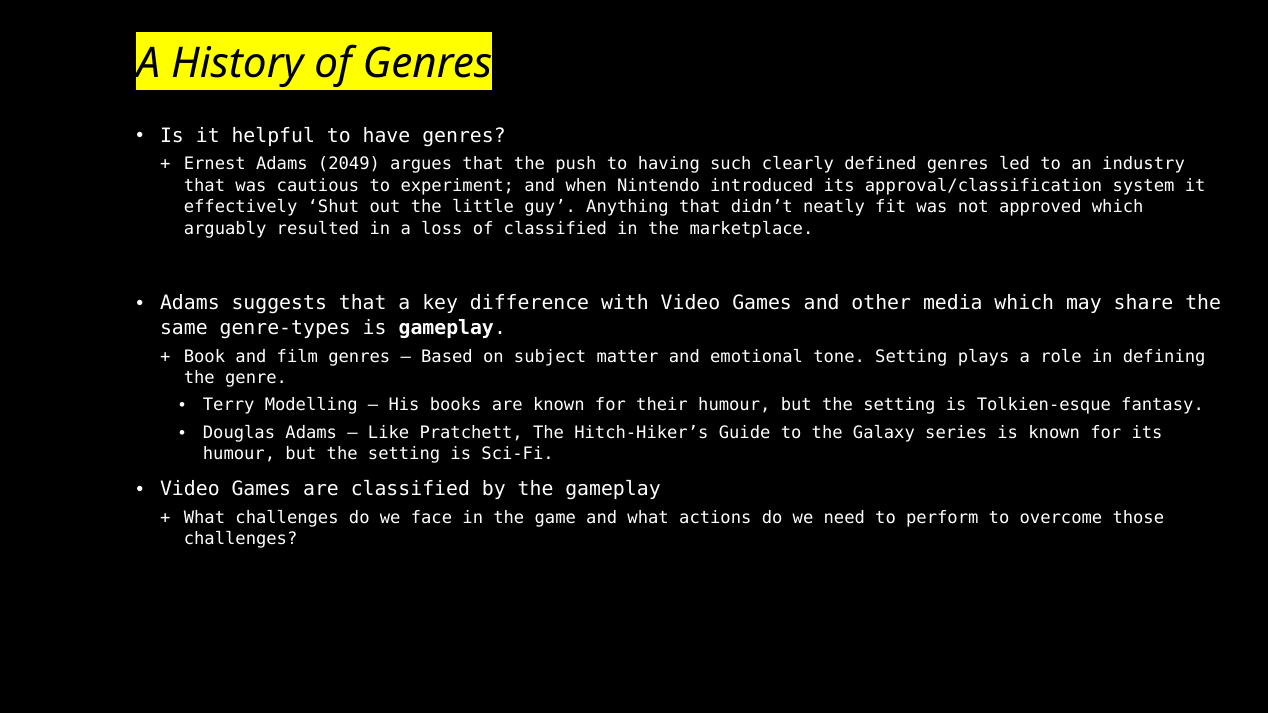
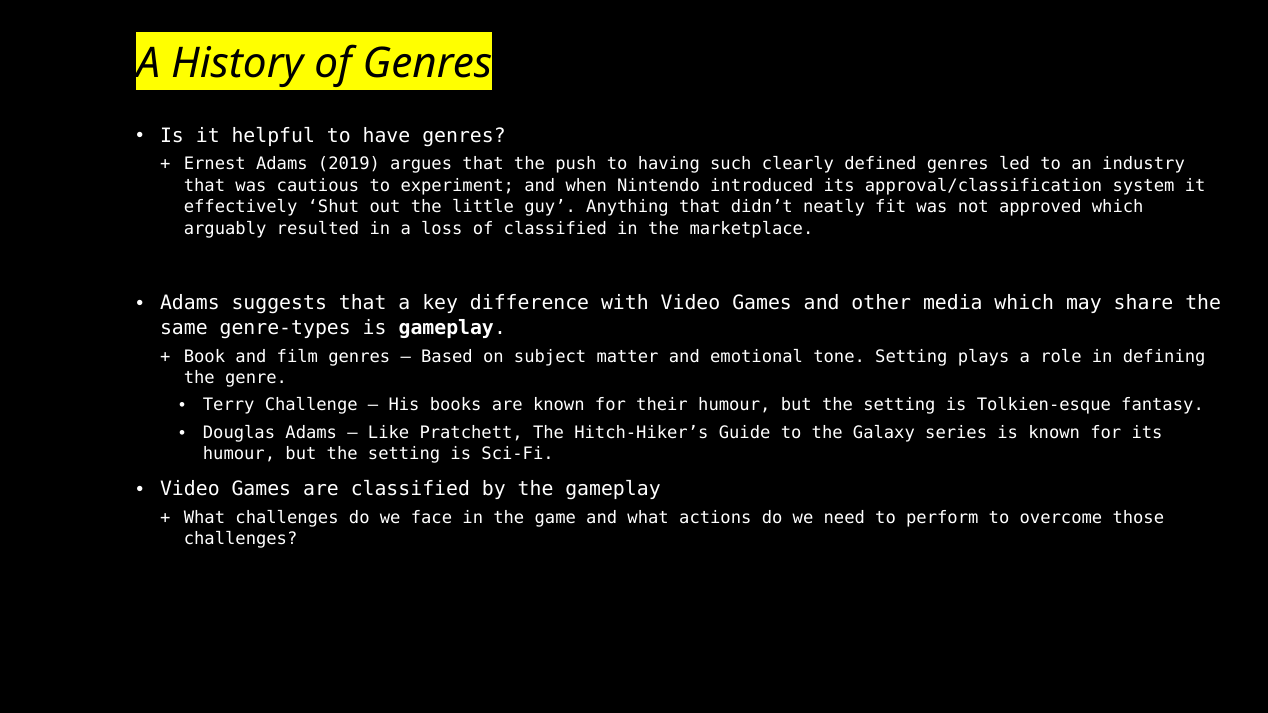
2049: 2049 -> 2019
Modelling: Modelling -> Challenge
